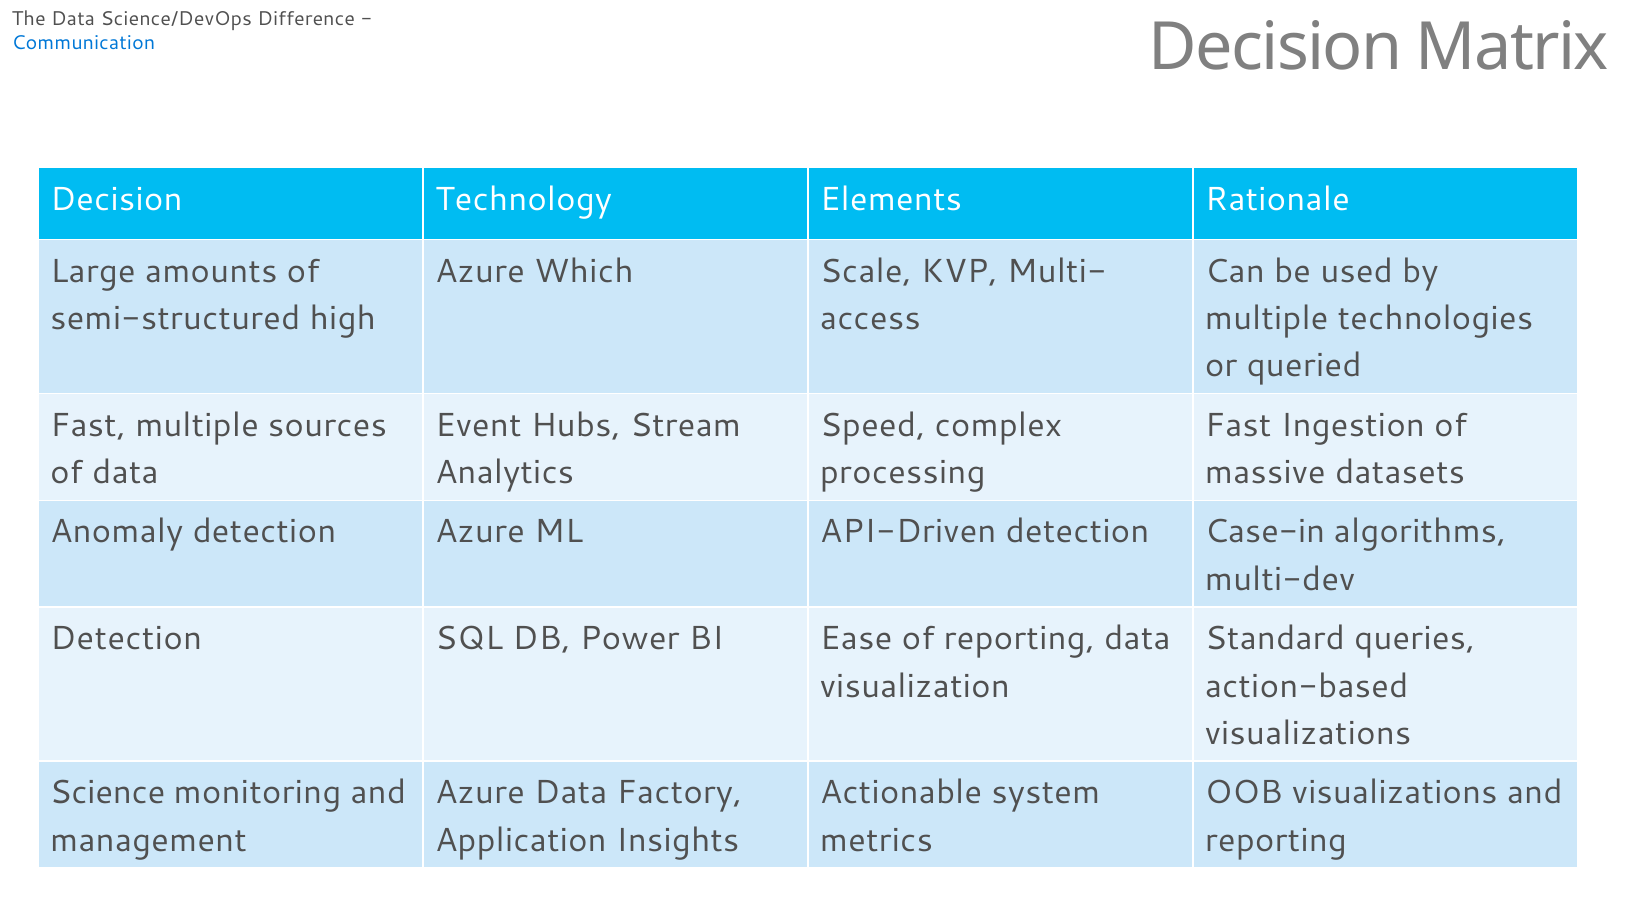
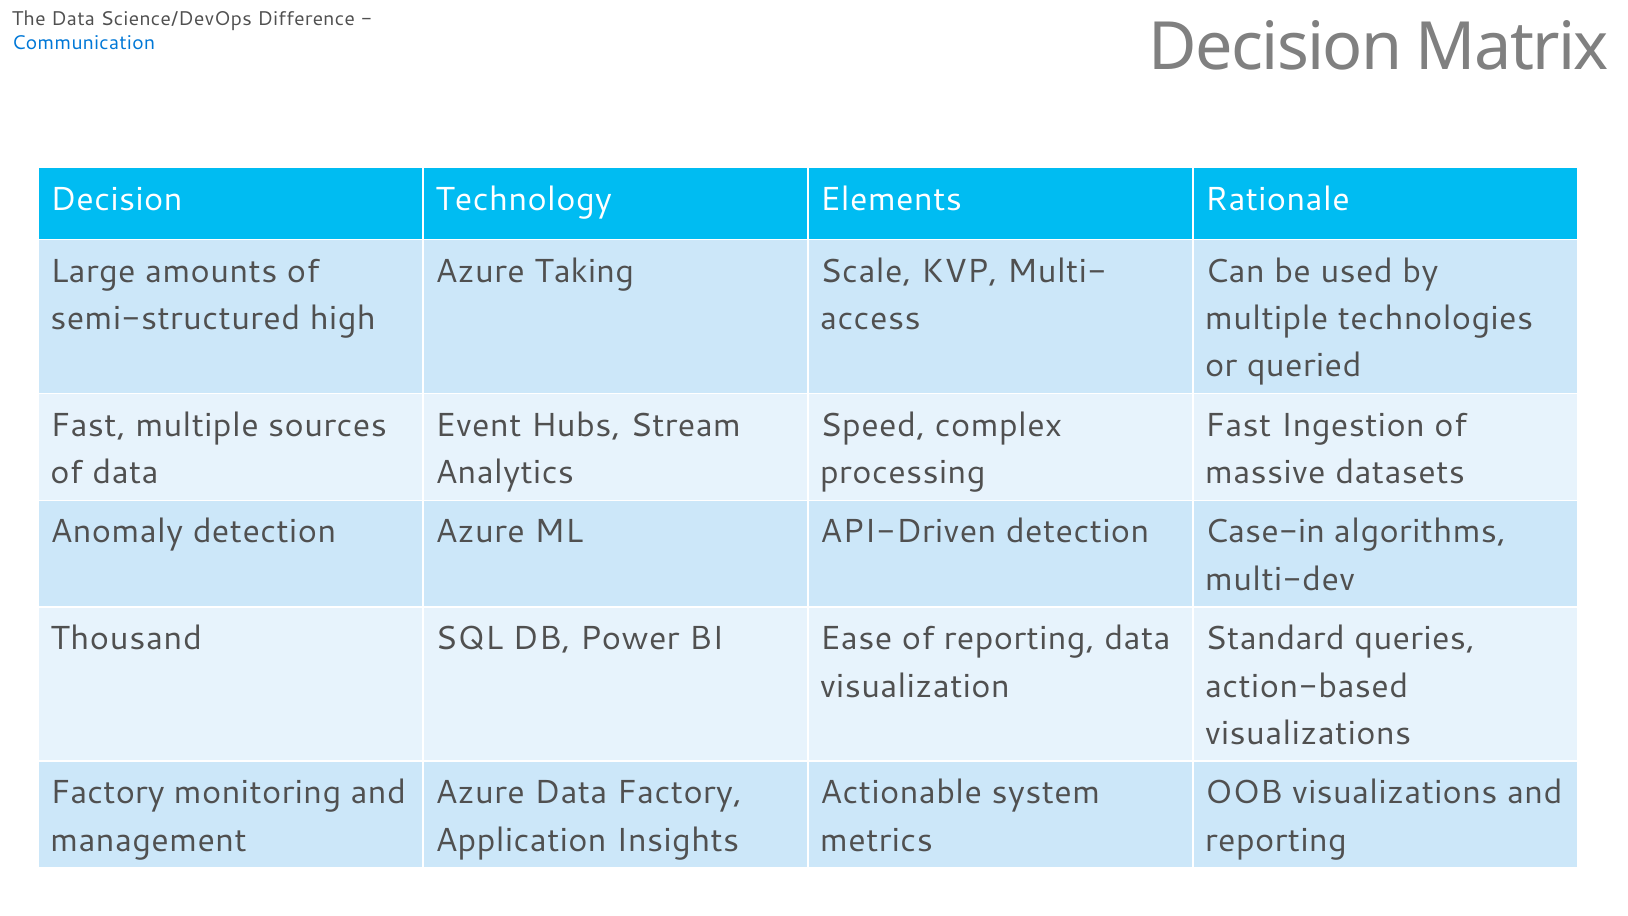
Which: Which -> Taking
Detection at (126, 638): Detection -> Thousand
Science at (108, 792): Science -> Factory
